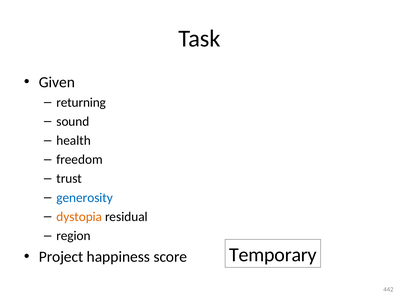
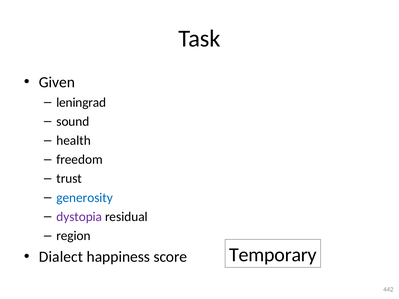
returning: returning -> leningrad
dystopia colour: orange -> purple
Project: Project -> Dialect
